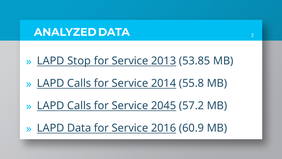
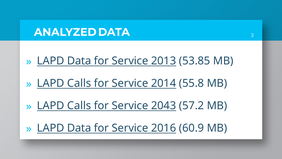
Stop at (79, 61): Stop -> Data
2045: 2045 -> 2043
